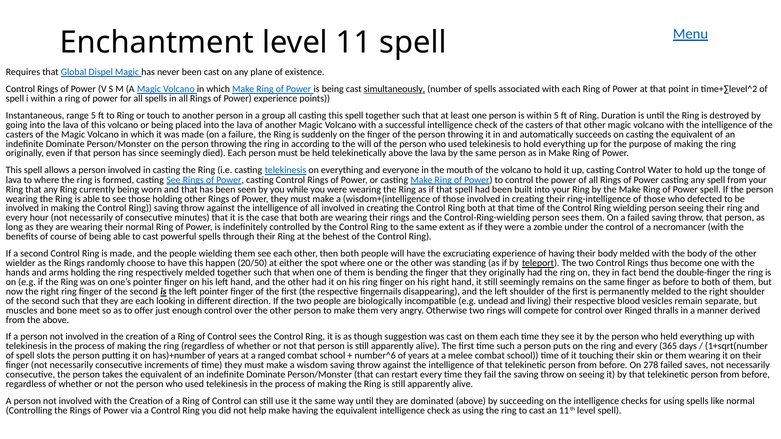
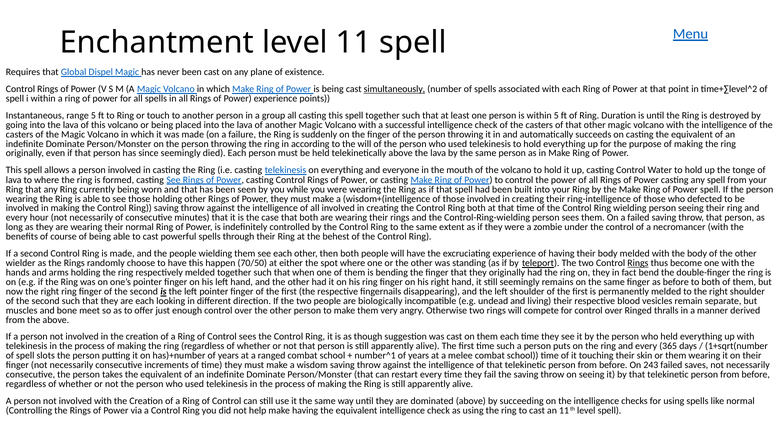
20/50: 20/50 -> 70/50
Rings at (638, 263) underline: none -> present
number^6: number^6 -> number^1
278: 278 -> 243
